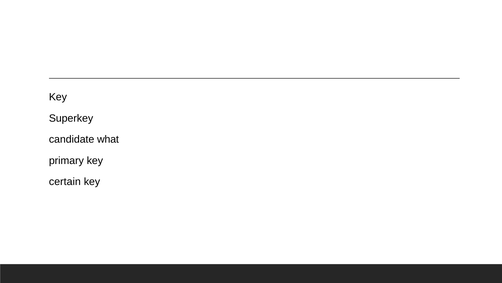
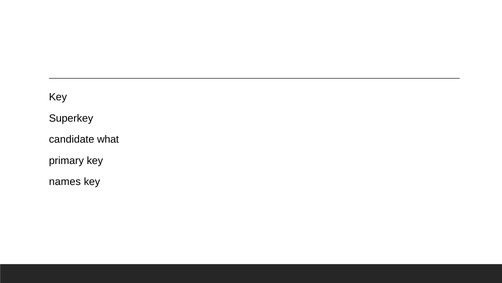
certain: certain -> names
